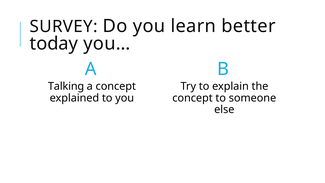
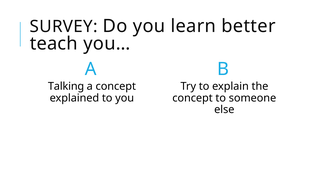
today: today -> teach
